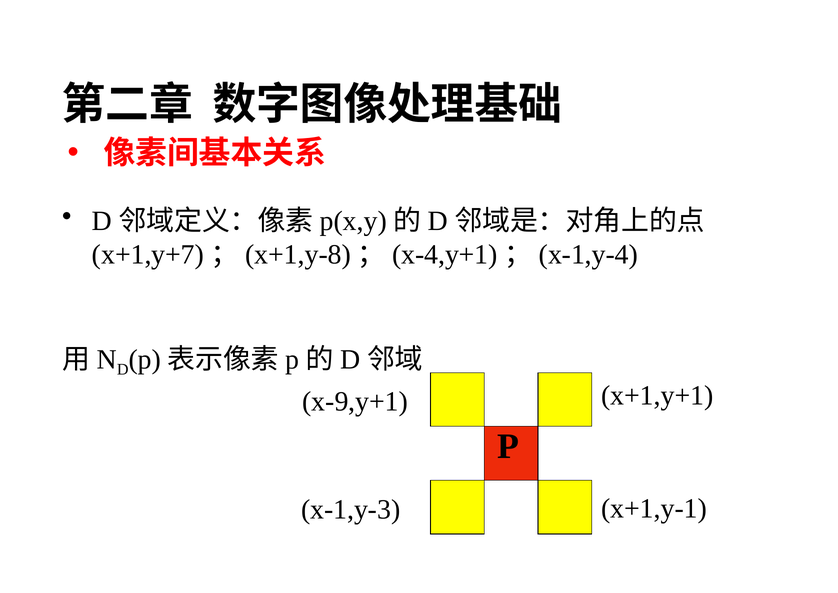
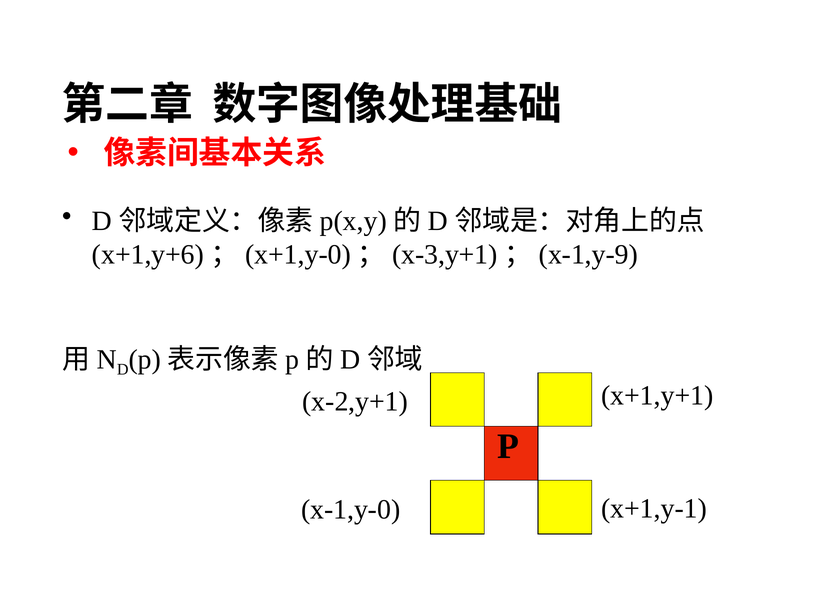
x+1,y+7: x+1,y+7 -> x+1,y+6
x+1,y-8: x+1,y-8 -> x+1,y-0
x-4,y+1: x-4,y+1 -> x-3,y+1
x-1,y-4: x-1,y-4 -> x-1,y-9
x-9,y+1: x-9,y+1 -> x-2,y+1
x-1,y-3: x-1,y-3 -> x-1,y-0
